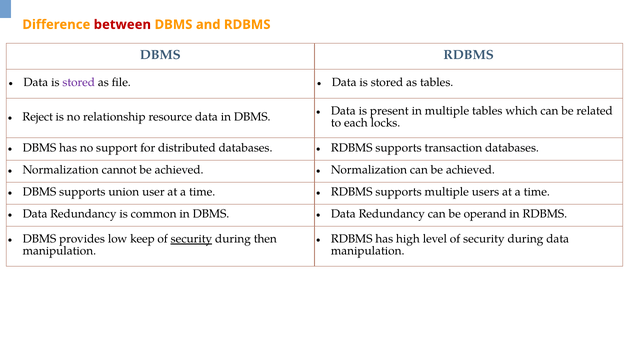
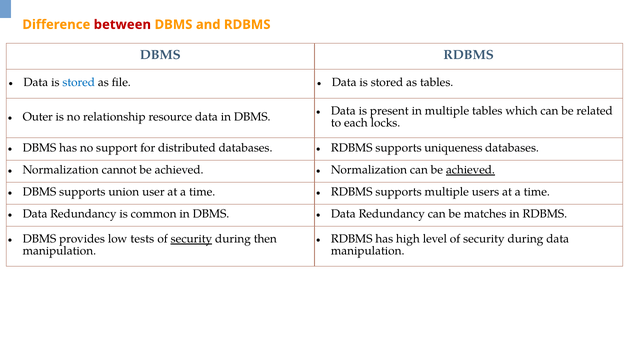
stored at (79, 82) colour: purple -> blue
Reject: Reject -> Outer
transaction: transaction -> uniqueness
achieved at (470, 170) underline: none -> present
operand: operand -> matches
keep: keep -> tests
